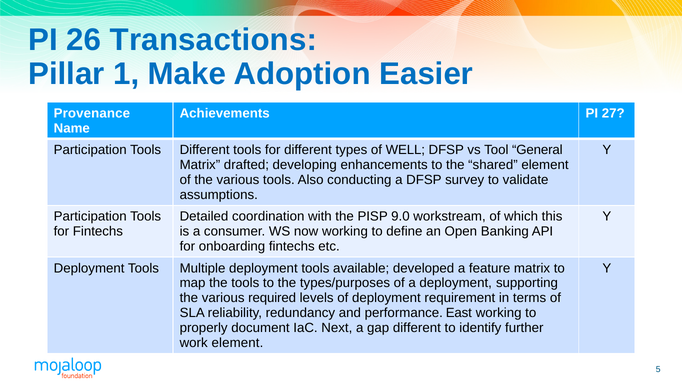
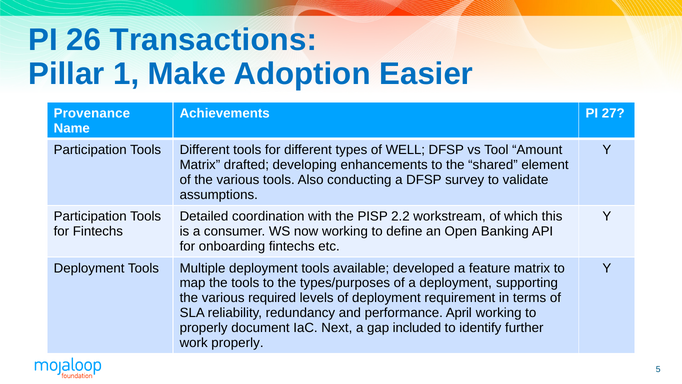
General: General -> Amount
9.0: 9.0 -> 2.2
East: East -> April
gap different: different -> included
work element: element -> properly
